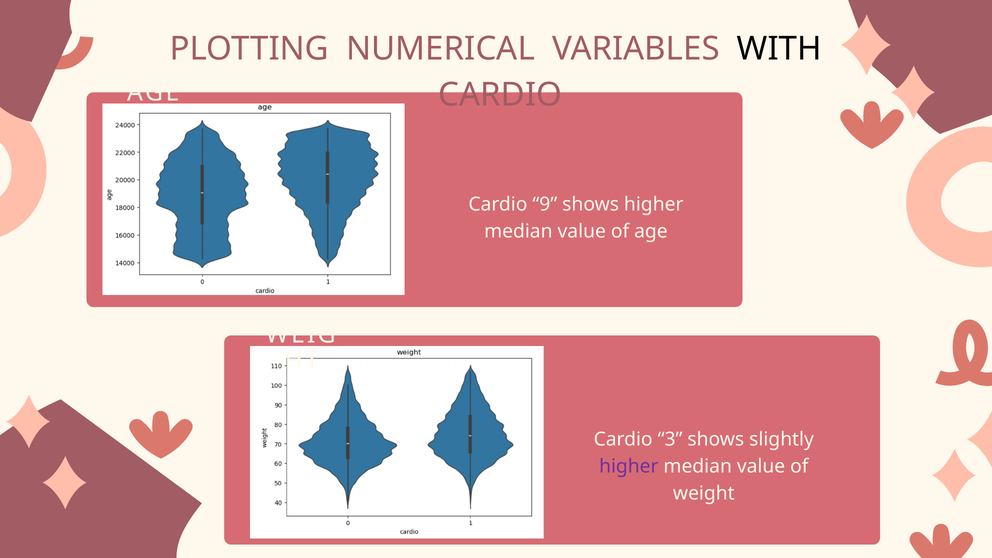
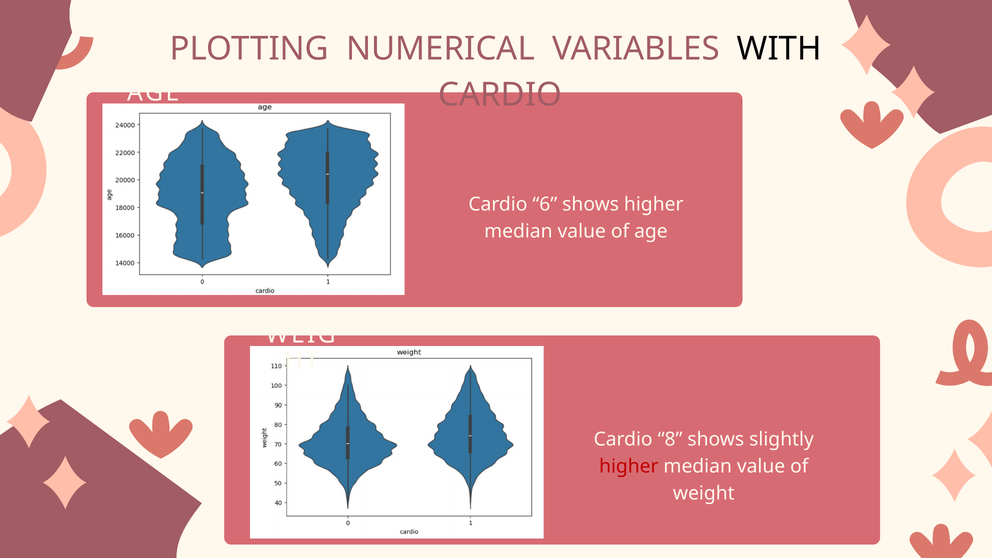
9: 9 -> 6
3: 3 -> 8
higher at (629, 466) colour: purple -> red
